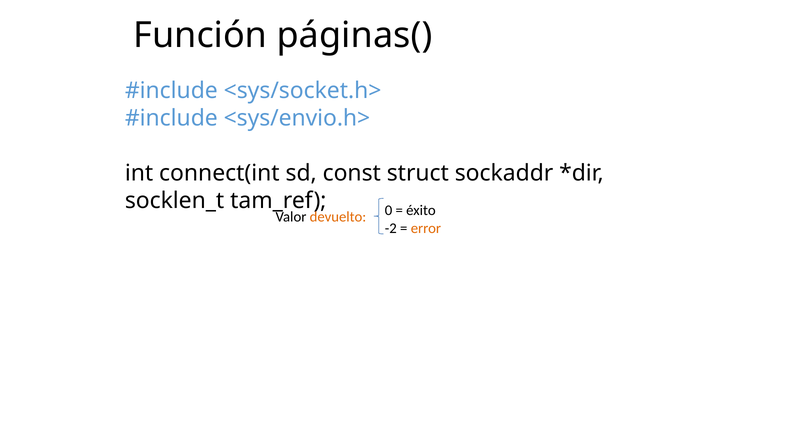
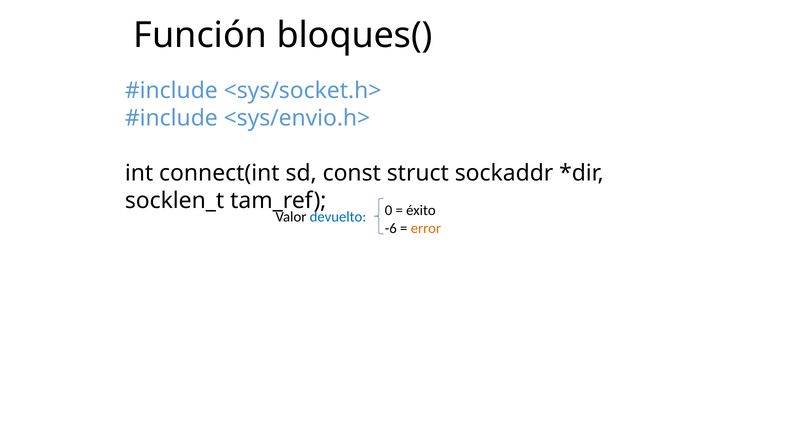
páginas(: páginas( -> bloques(
devuelto colour: orange -> blue
-2: -2 -> -6
